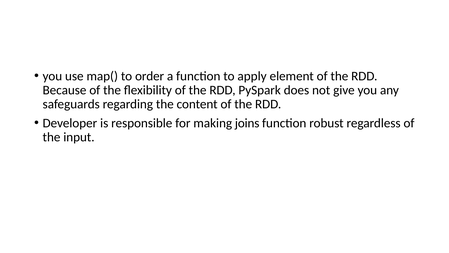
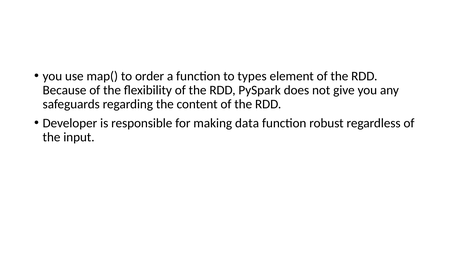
apply: apply -> types
joins: joins -> data
